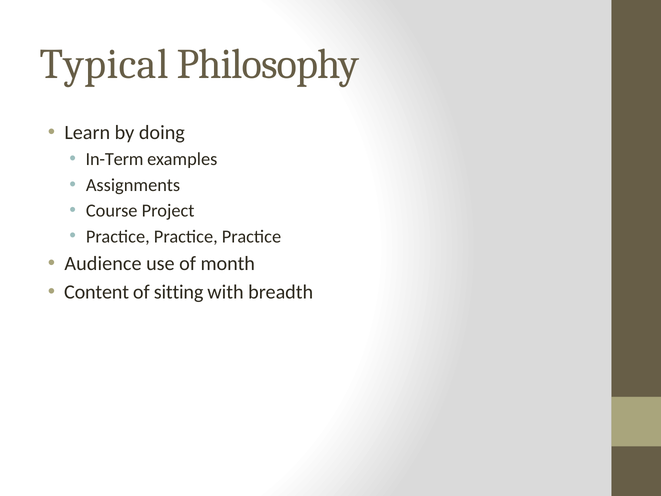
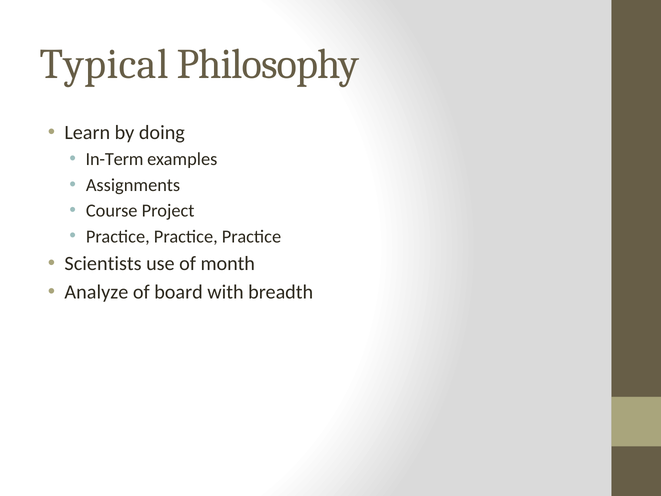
Audience: Audience -> Scientists
Content: Content -> Analyze
sitting: sitting -> board
